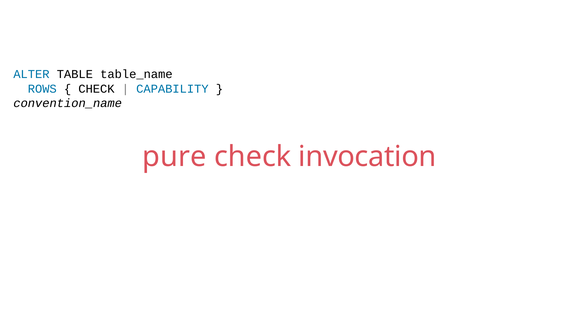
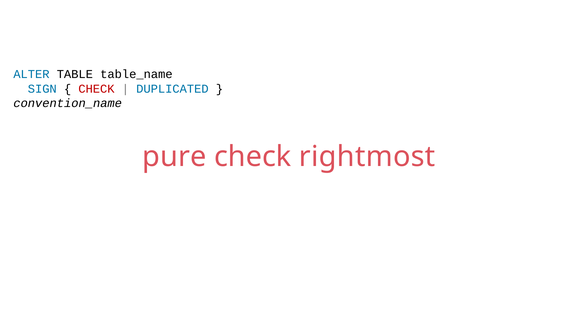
ROWS: ROWS -> SIGN
CHECK at (96, 89) colour: black -> red
CAPABILITY: CAPABILITY -> DUPLICATED
invocation: invocation -> rightmost
